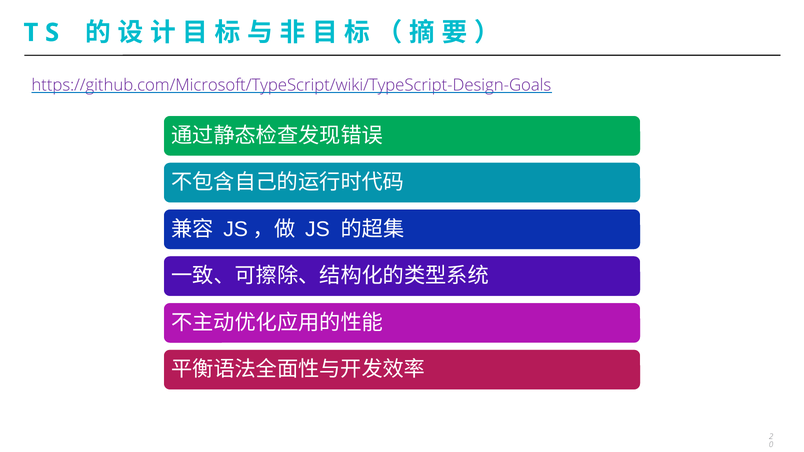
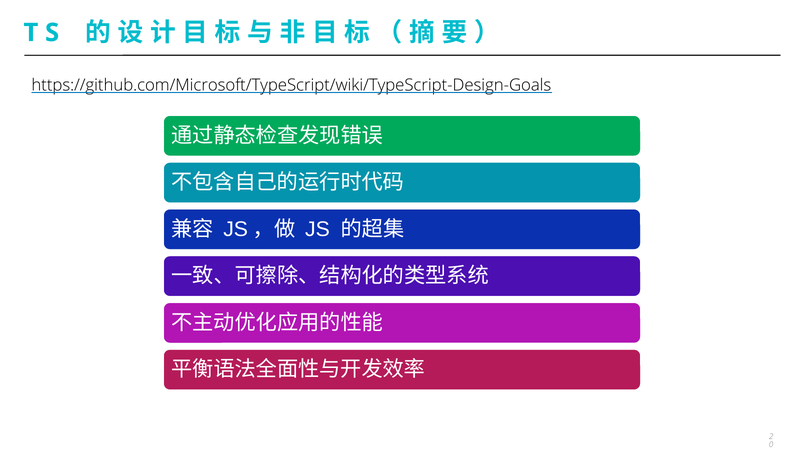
https://github.com/Microsoft/TypeScript/wiki/TypeScript-Design-Goals colour: purple -> black
